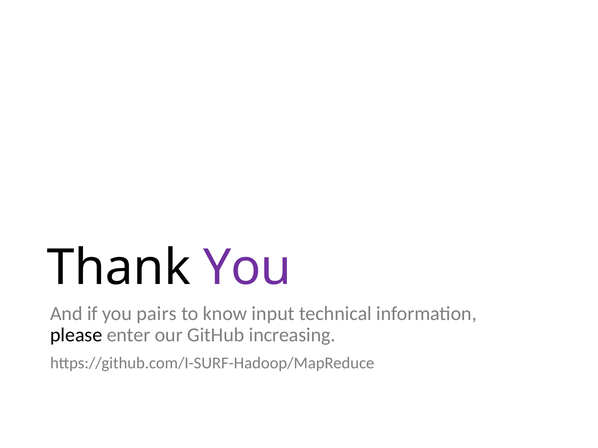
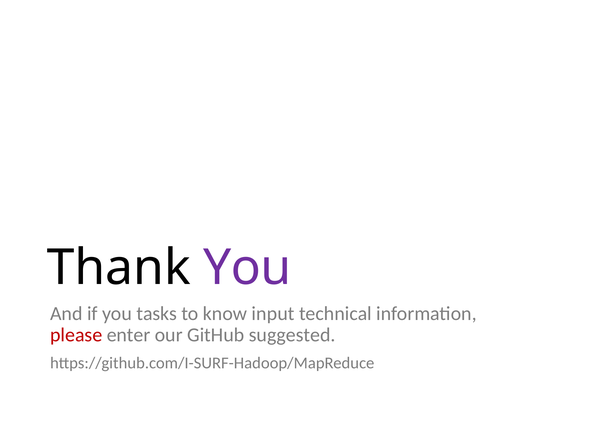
pairs: pairs -> tasks
please colour: black -> red
increasing: increasing -> suggested
